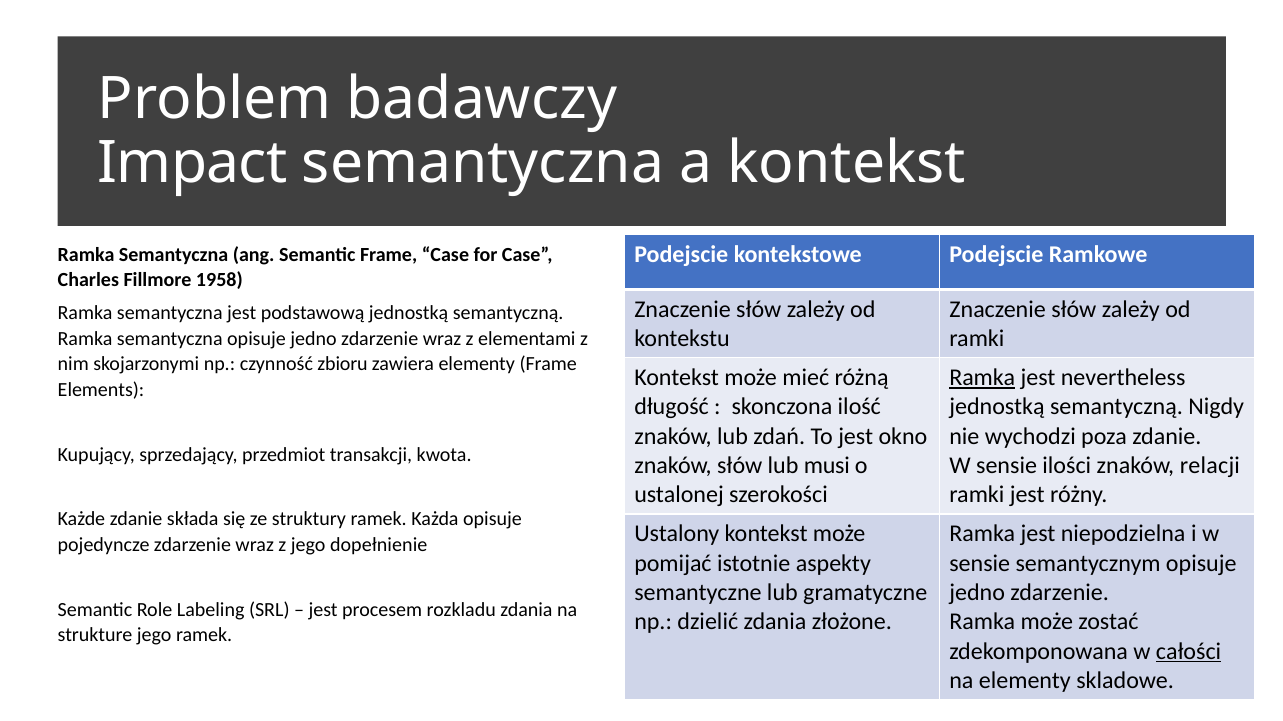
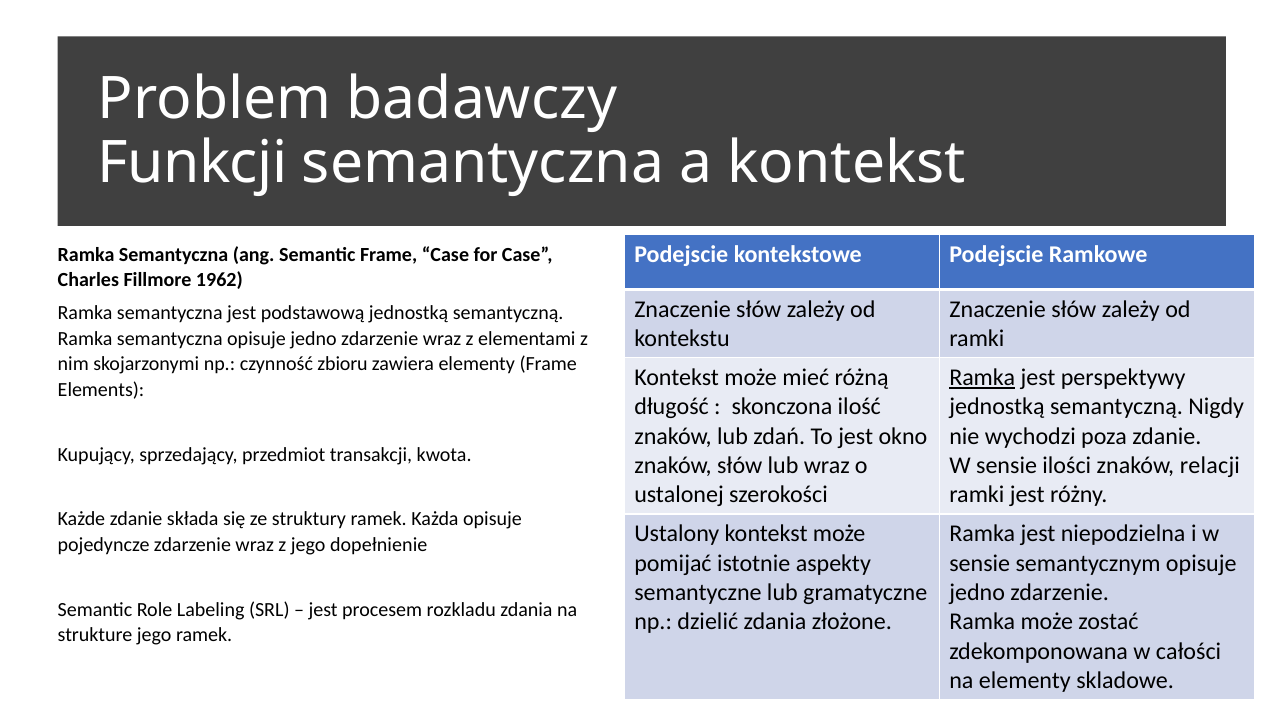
Impact: Impact -> Funkcji
1958: 1958 -> 1962
nevertheless: nevertheless -> perspektywy
lub musi: musi -> wraz
całości underline: present -> none
